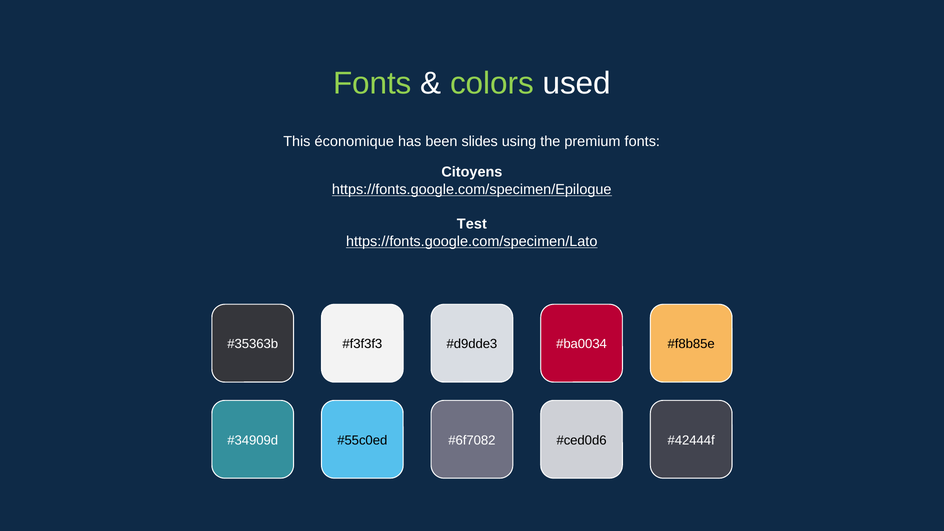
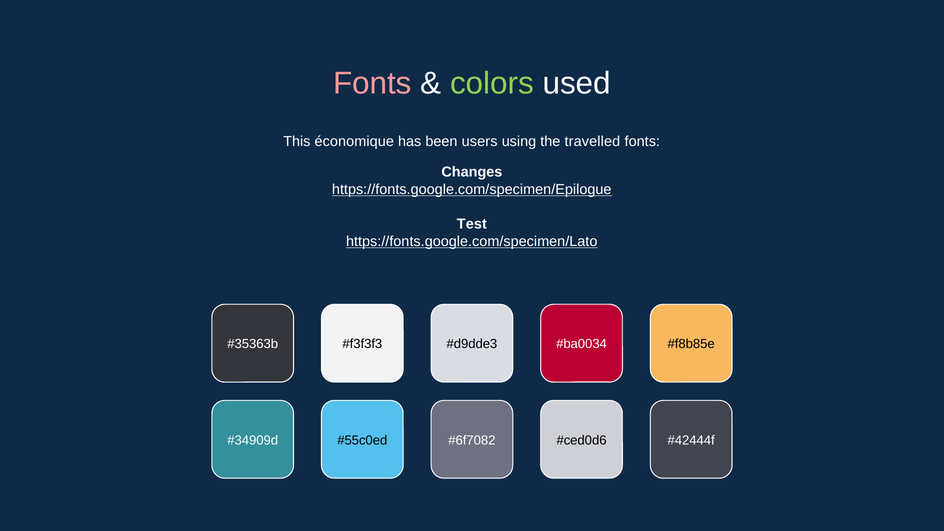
Fonts at (372, 83) colour: light green -> pink
slides: slides -> users
premium: premium -> travelled
Citoyens: Citoyens -> Changes
